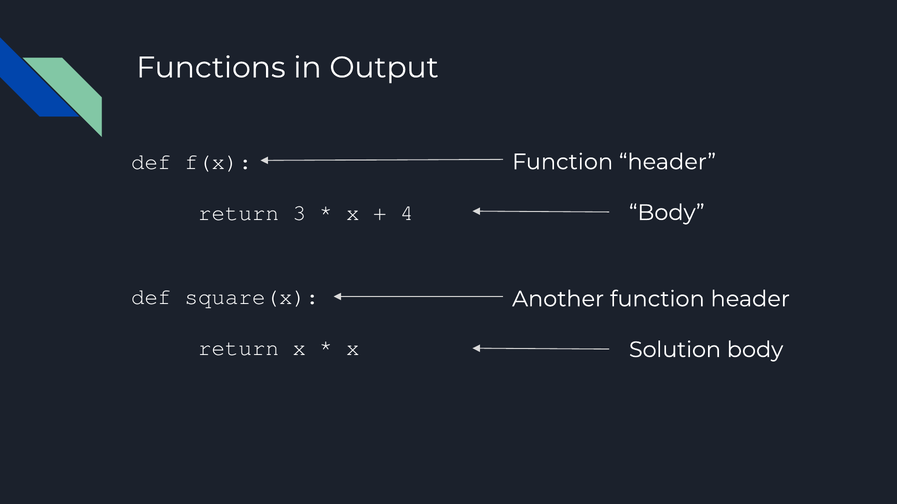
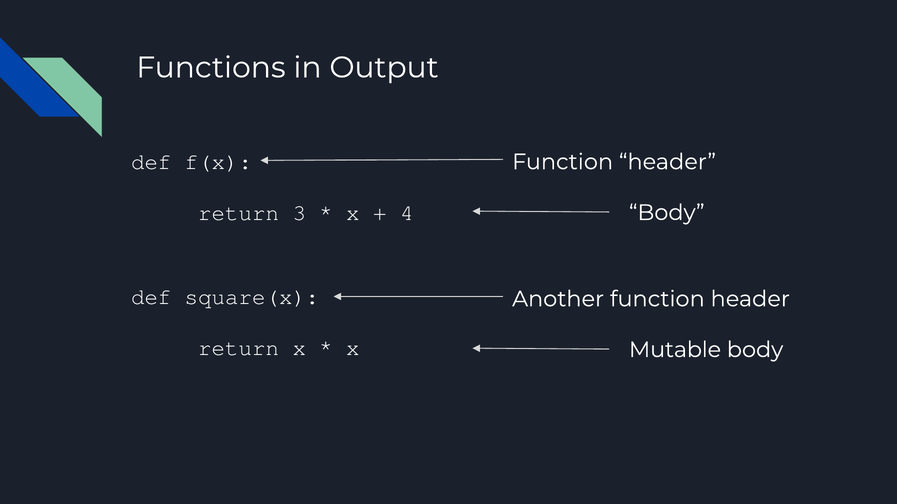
Solution: Solution -> Mutable
